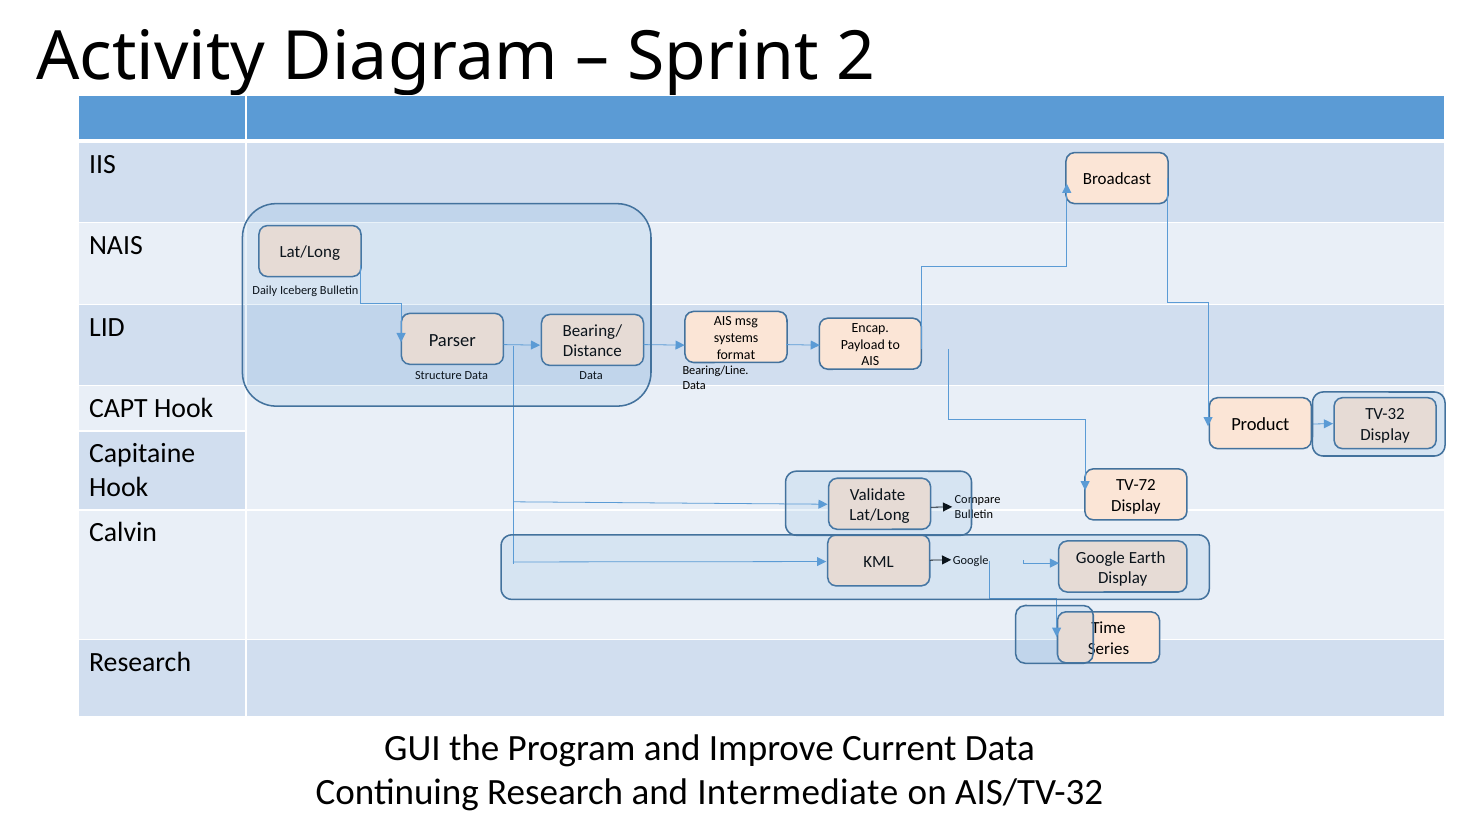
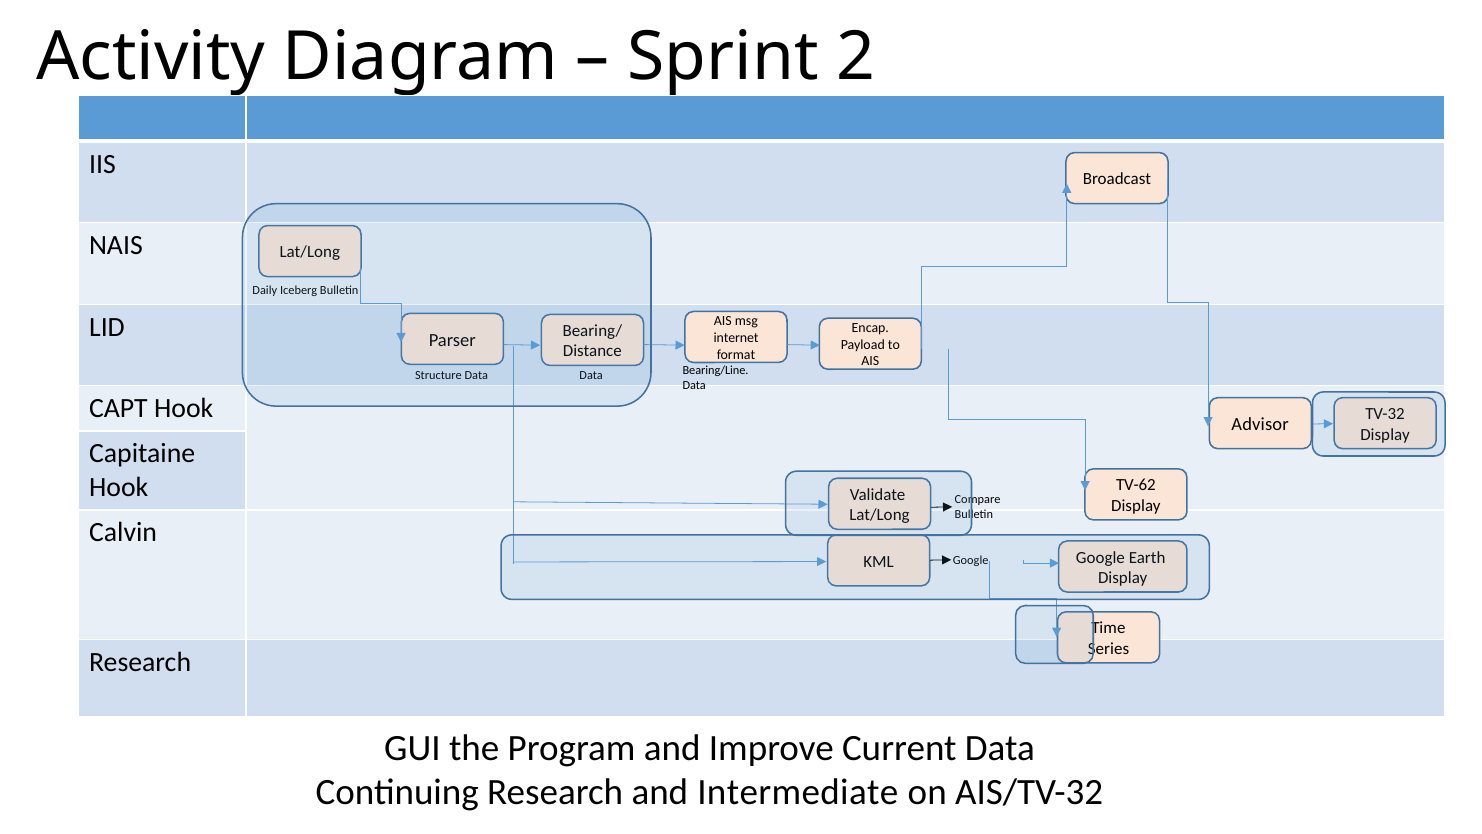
systems: systems -> internet
Product: Product -> Advisor
TV-72: TV-72 -> TV-62
